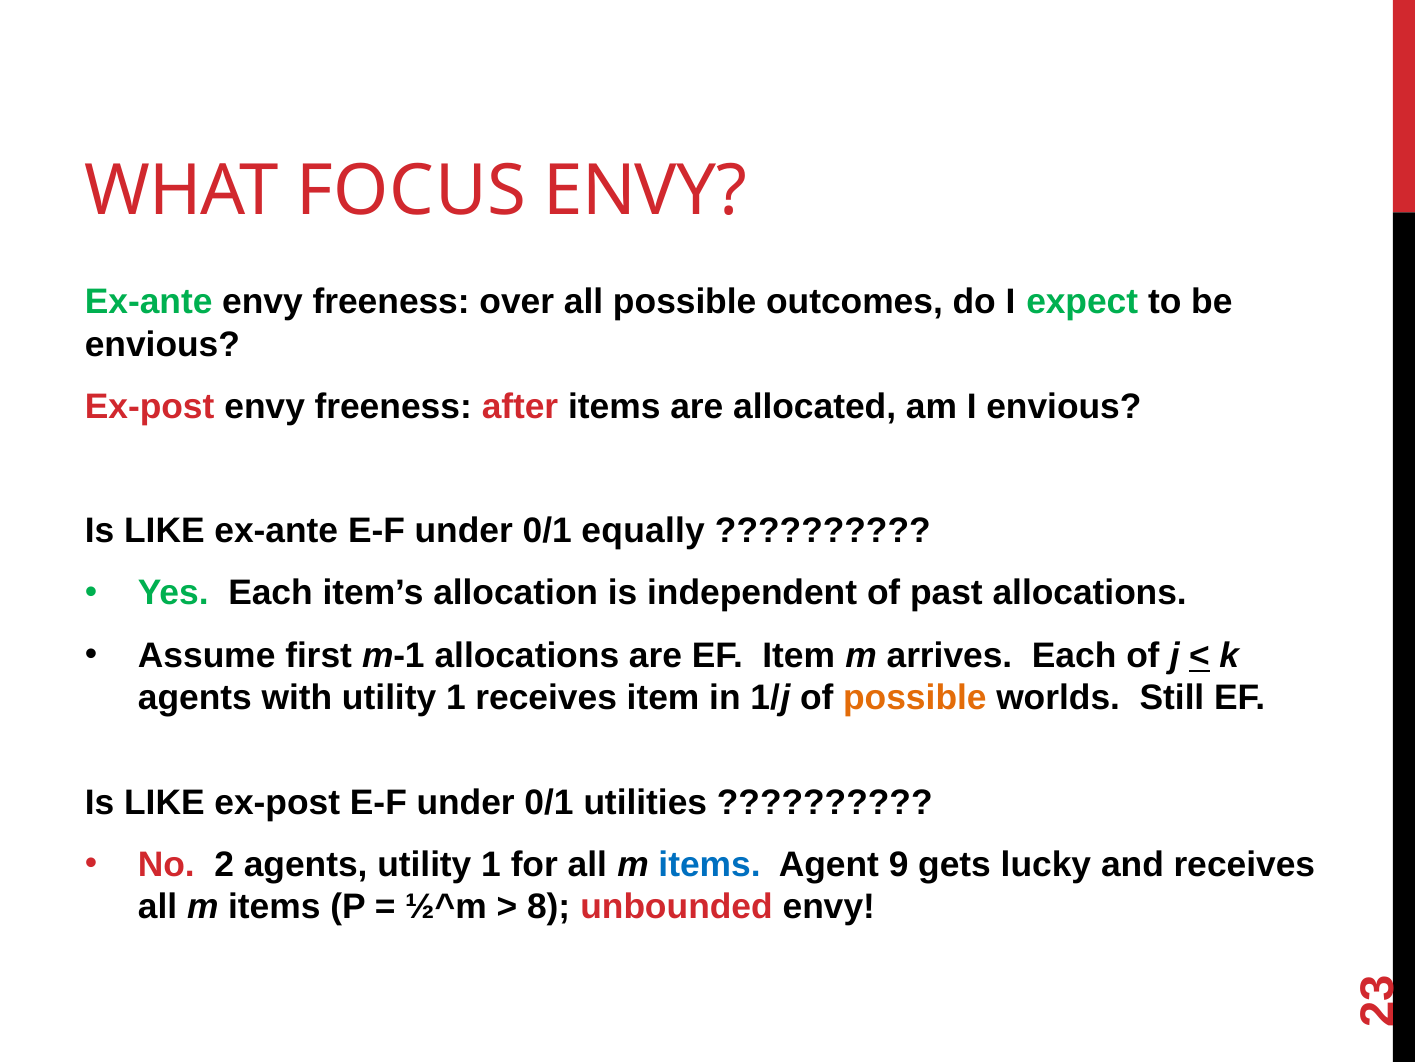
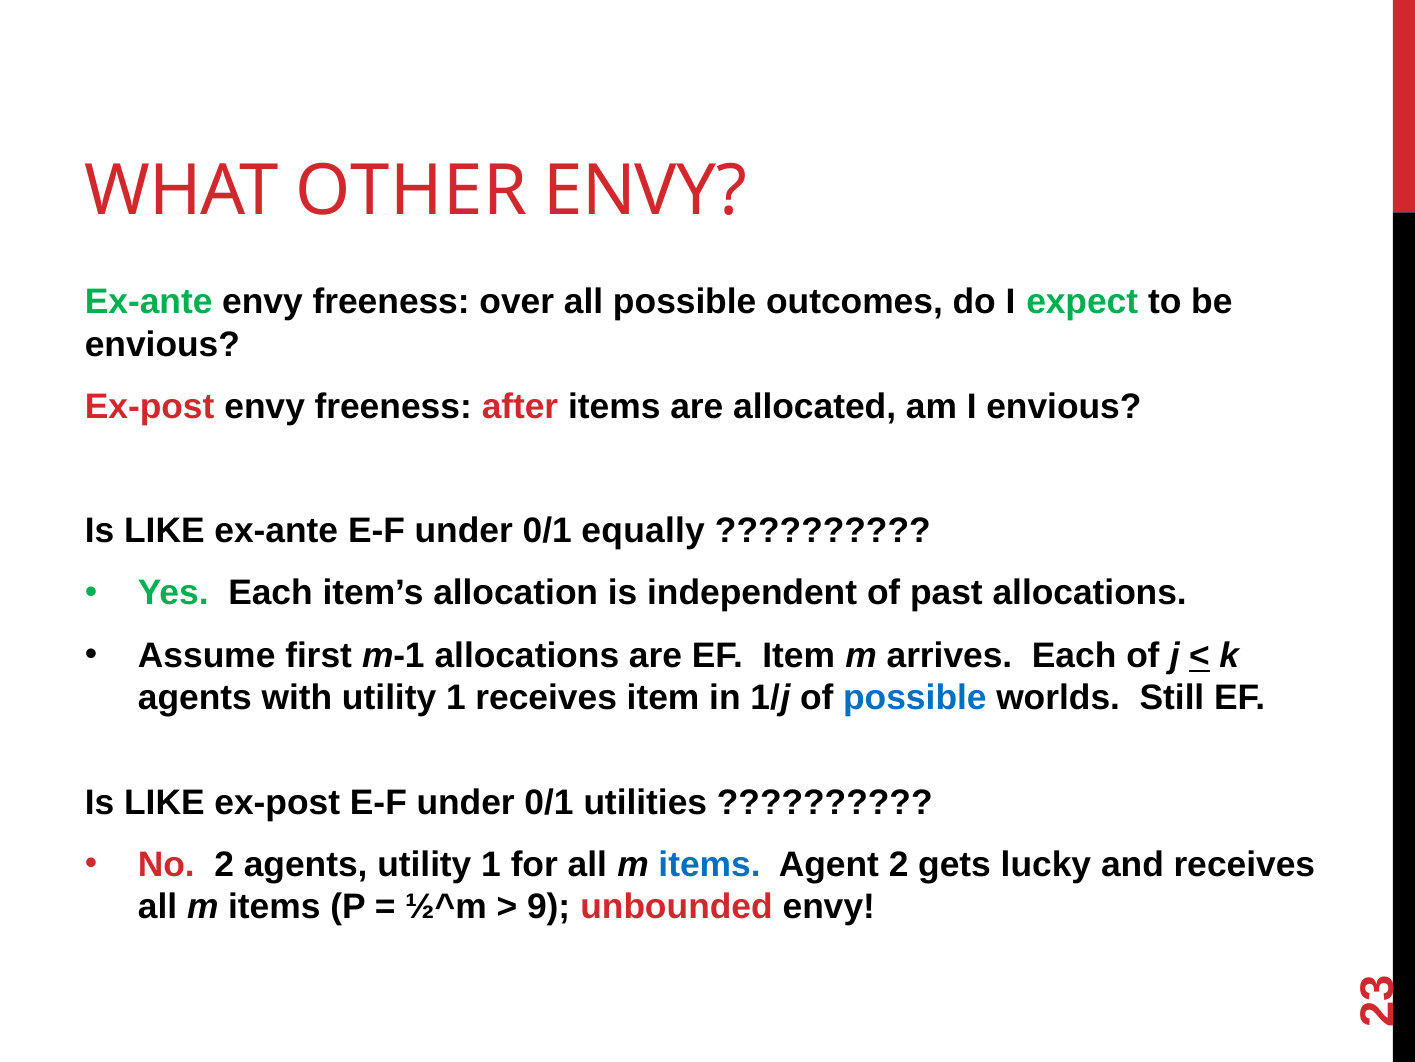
FOCUS: FOCUS -> OTHER
possible at (915, 697) colour: orange -> blue
Agent 9: 9 -> 2
8: 8 -> 9
